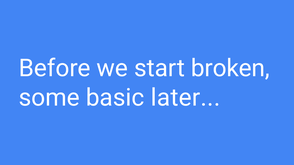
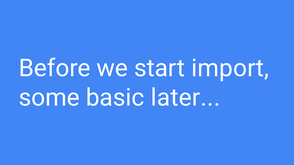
broken: broken -> import
